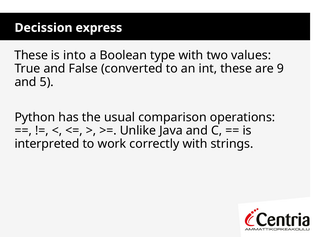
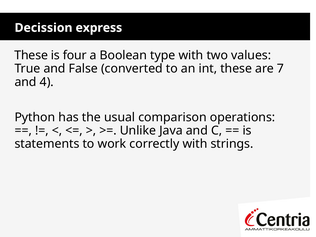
into: into -> four
9: 9 -> 7
5: 5 -> 4
interpreted: interpreted -> statements
